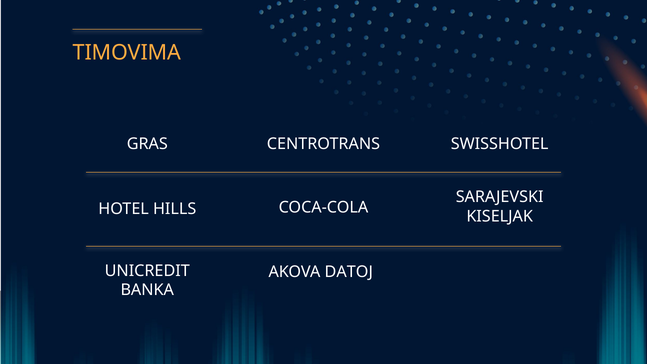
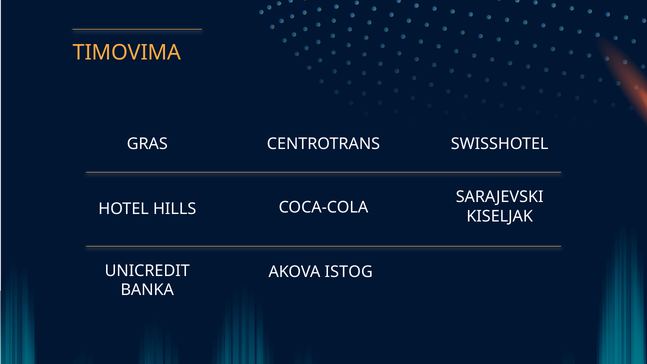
DATOJ: DATOJ -> ISTOG
